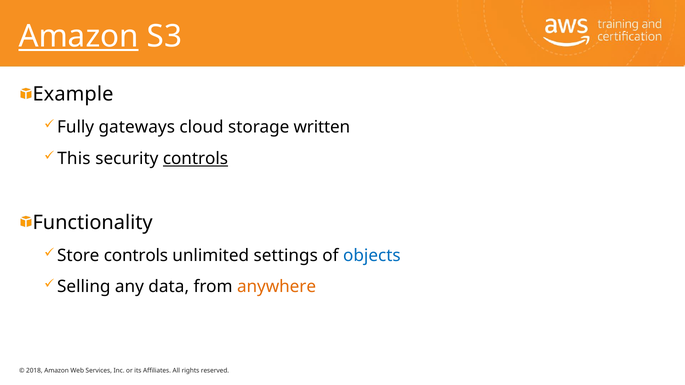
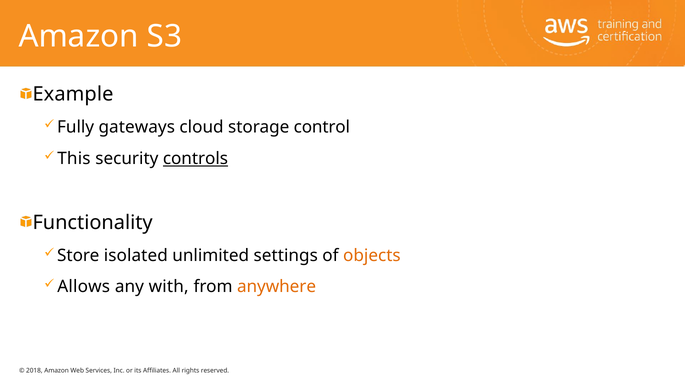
Amazon at (79, 37) underline: present -> none
written: written -> control
Store controls: controls -> isolated
objects colour: blue -> orange
Selling: Selling -> Allows
data: data -> with
